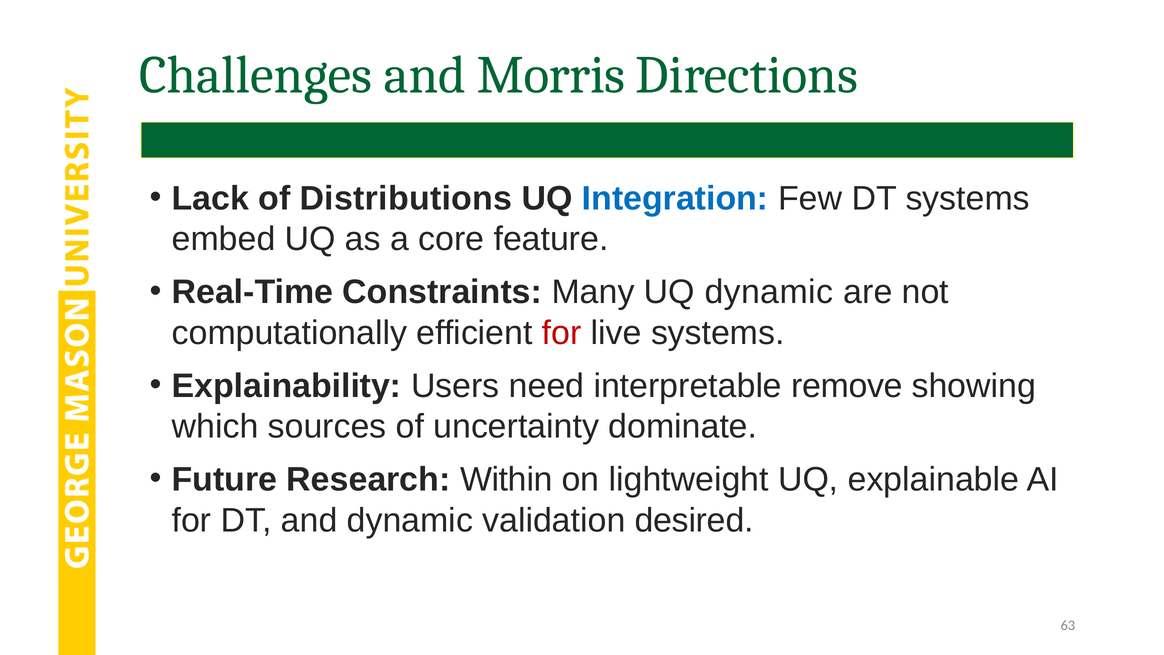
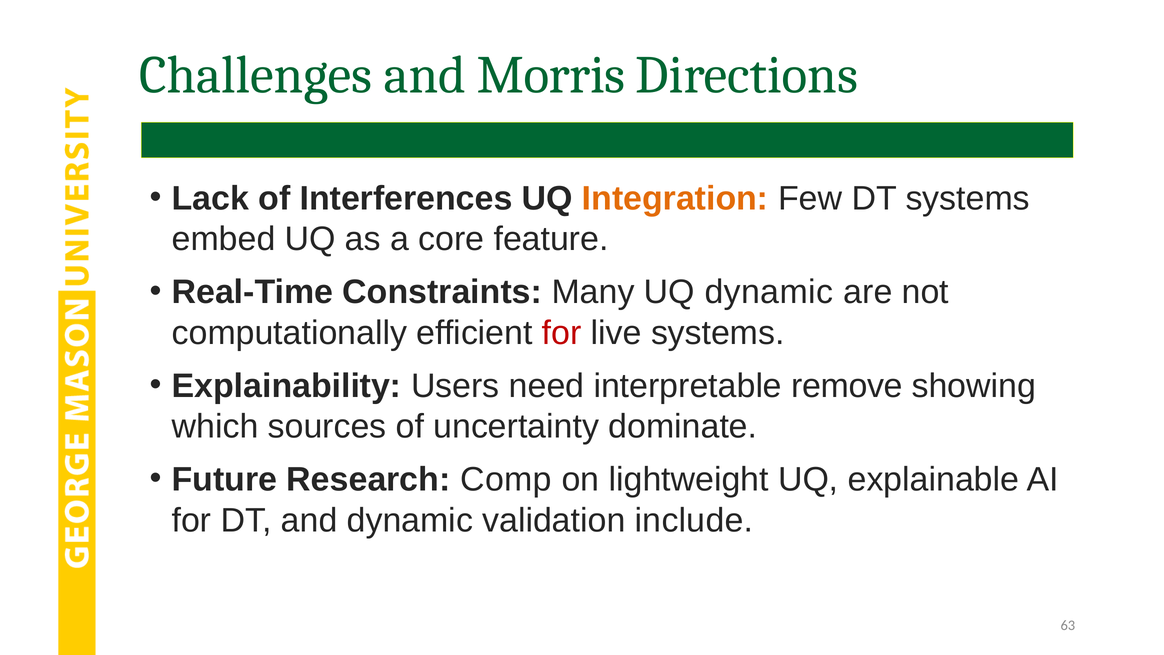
Distributions: Distributions -> Interferences
Integration colour: blue -> orange
Within: Within -> Comp
desired: desired -> include
